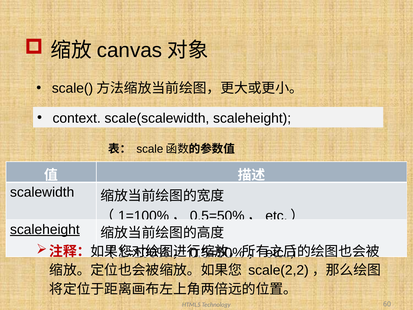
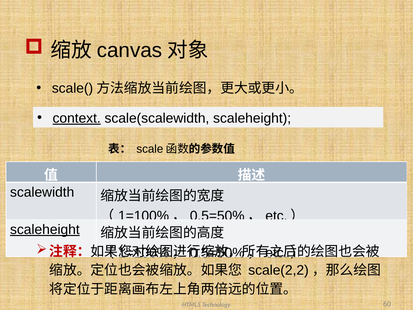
context underline: none -> present
